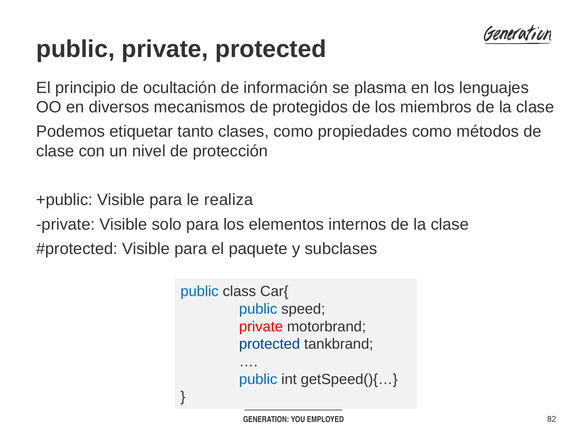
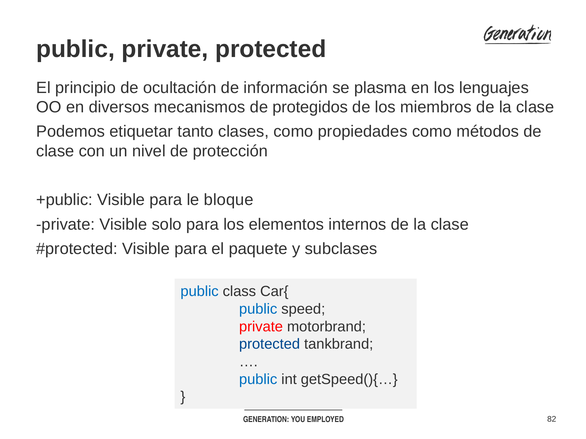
realiza: realiza -> bloque
